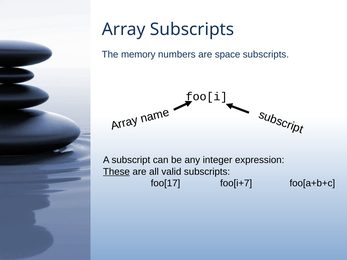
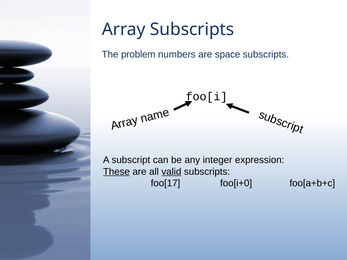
memory: memory -> problem
valid underline: none -> present
foo[i+7: foo[i+7 -> foo[i+0
